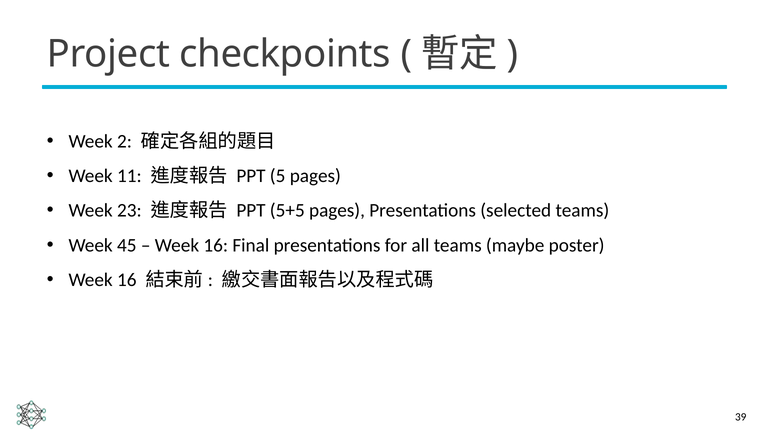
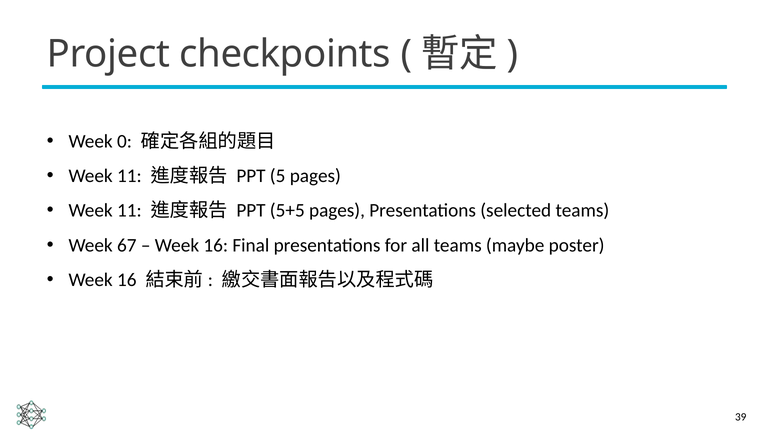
2: 2 -> 0
23 at (129, 210): 23 -> 11
45: 45 -> 67
